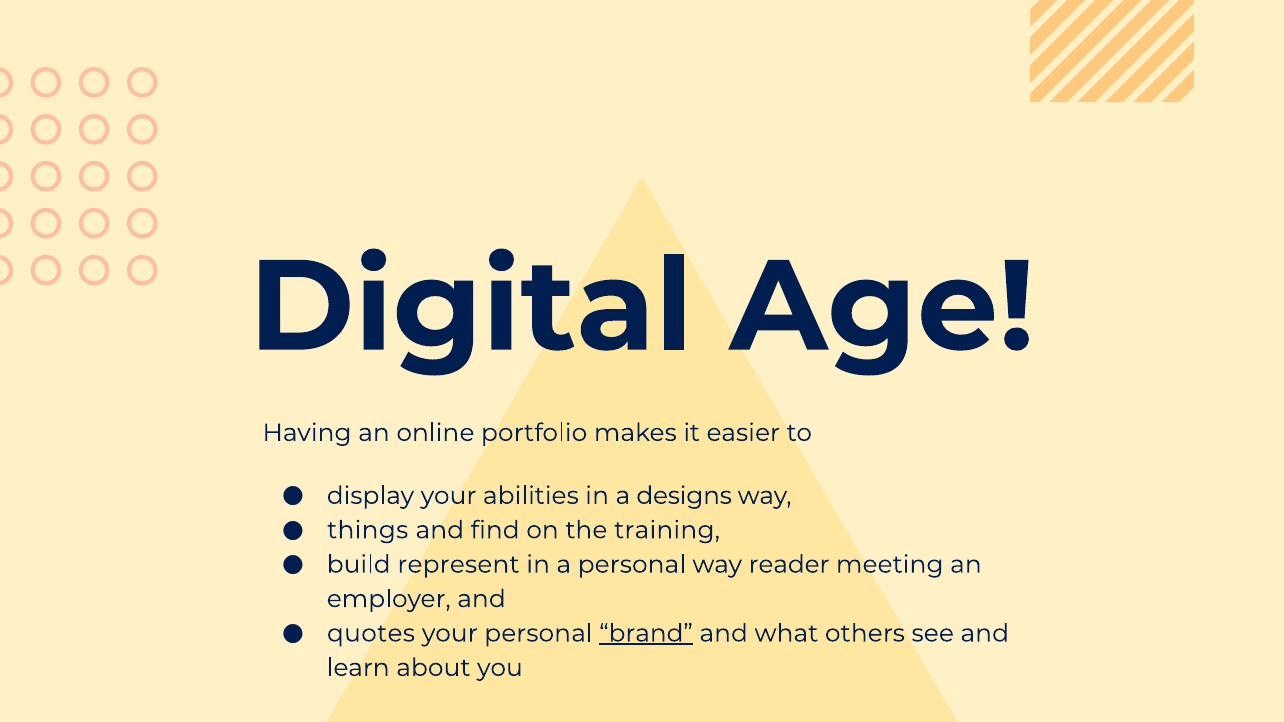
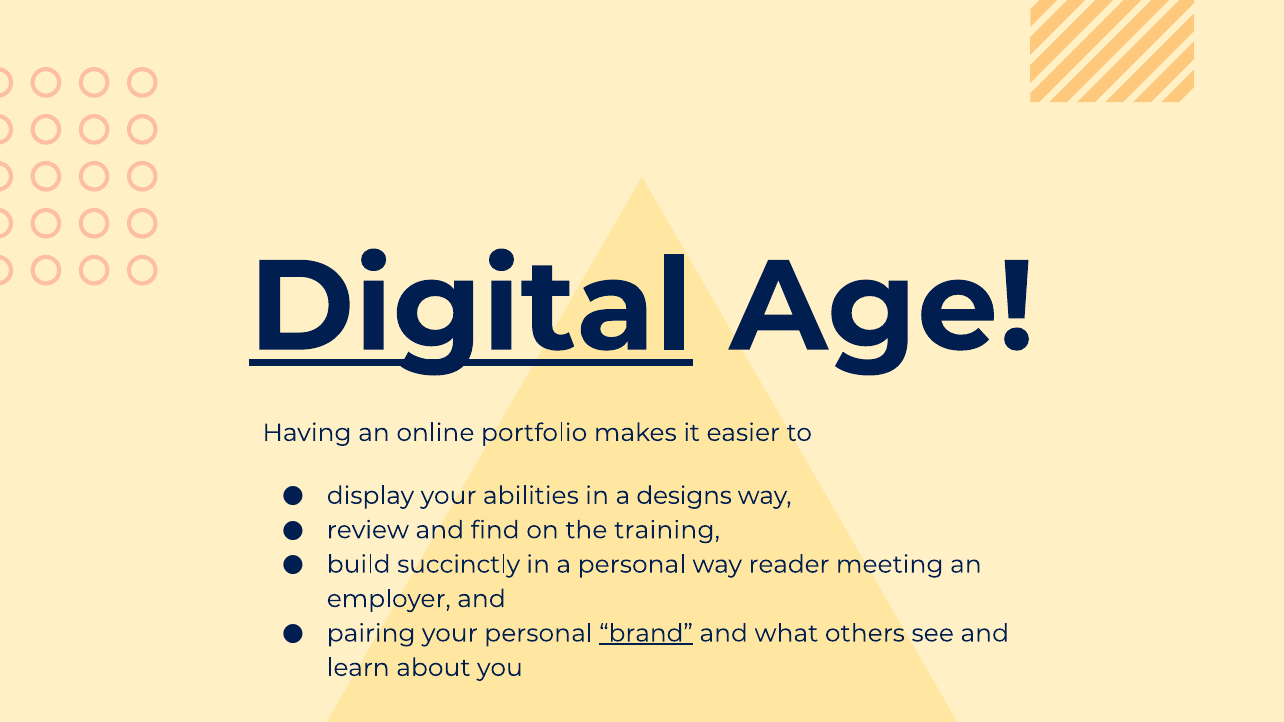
Digital underline: none -> present
things: things -> review
represent: represent -> succinctly
quotes: quotes -> pairing
